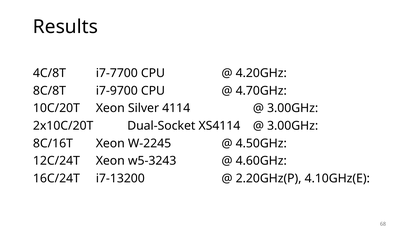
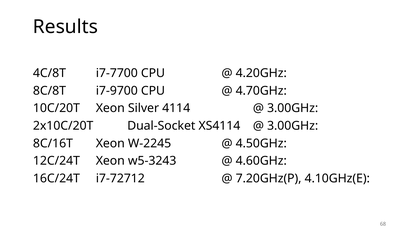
i7-13200: i7-13200 -> i7-72712
2.20GHz(P: 2.20GHz(P -> 7.20GHz(P
